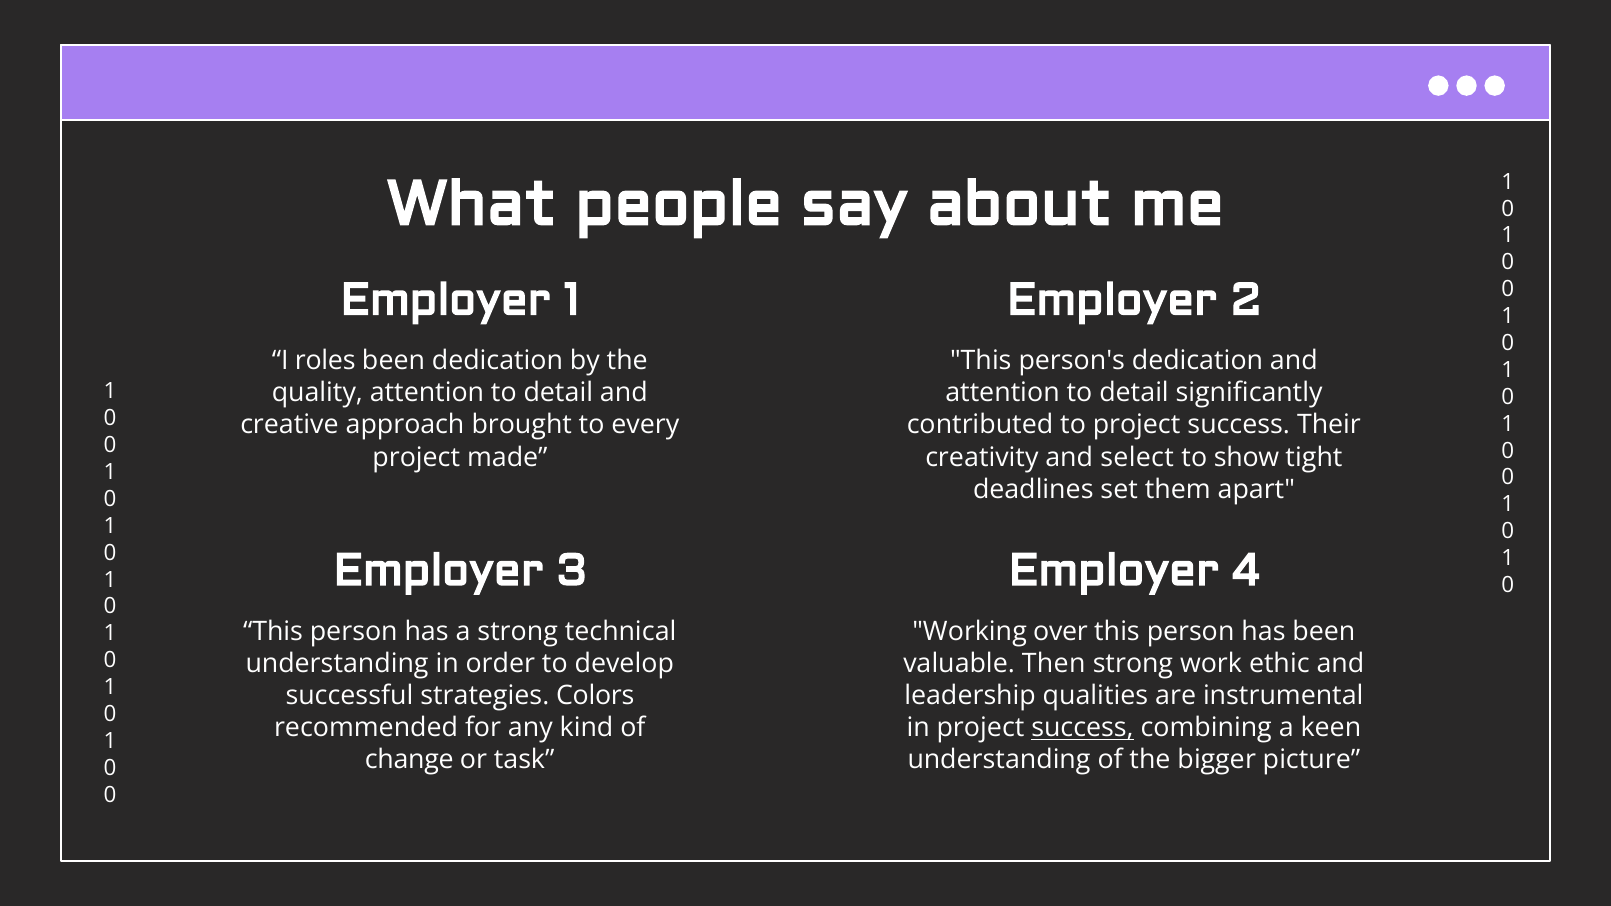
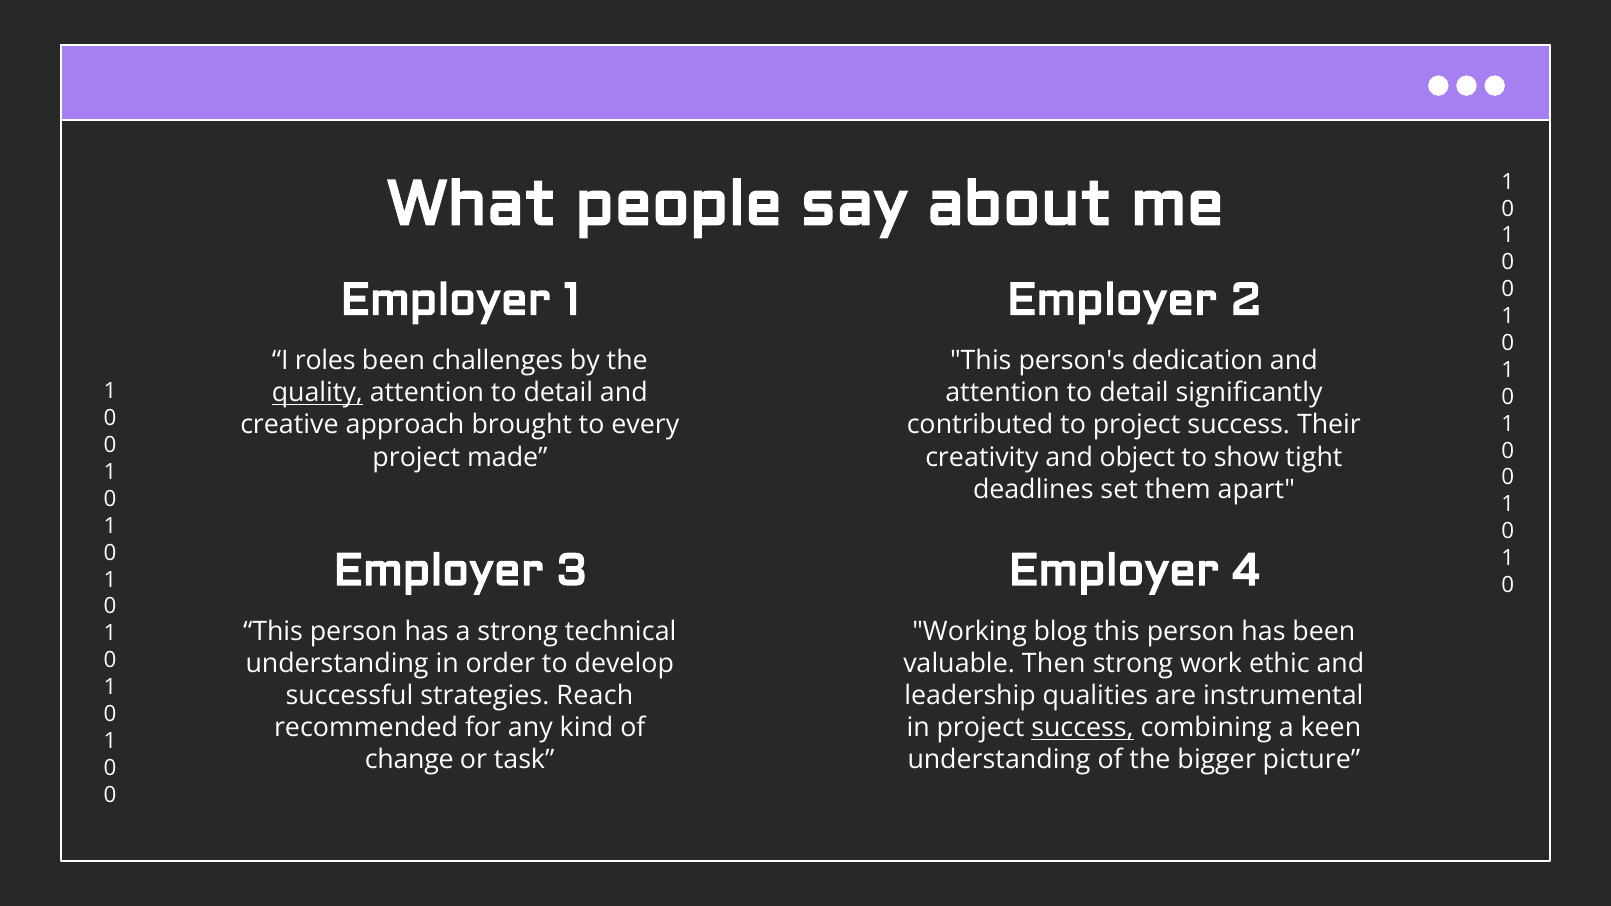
been dedication: dedication -> challenges
quality underline: none -> present
select: select -> object
over: over -> blog
Colors: Colors -> Reach
